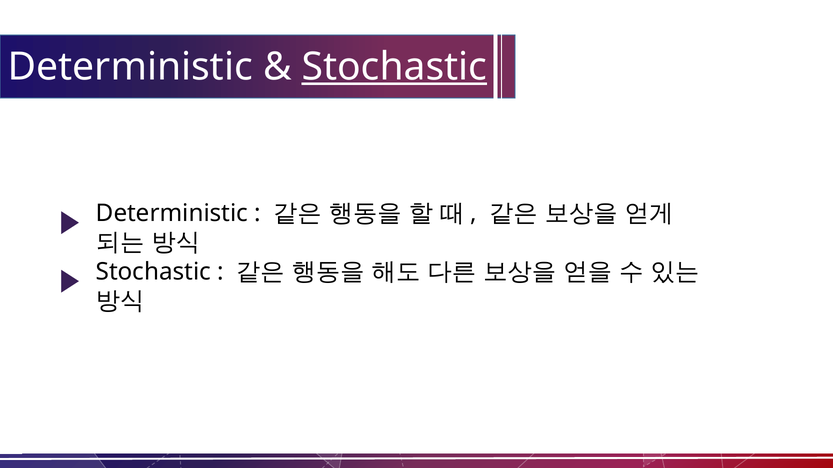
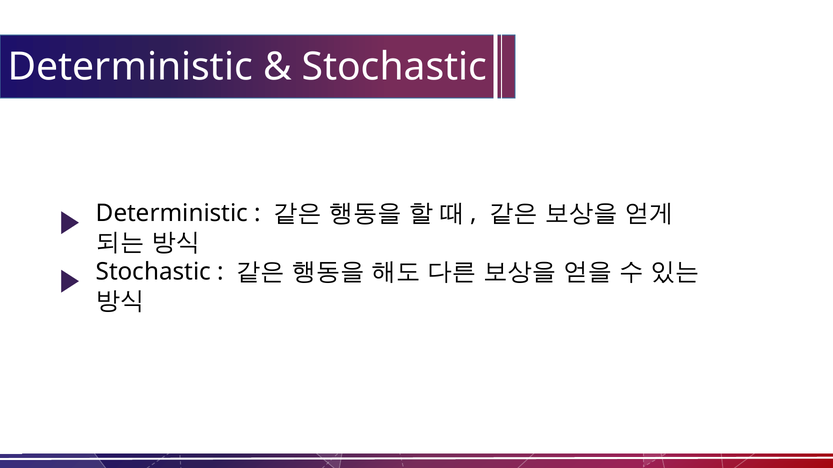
Stochastic at (394, 67) underline: present -> none
